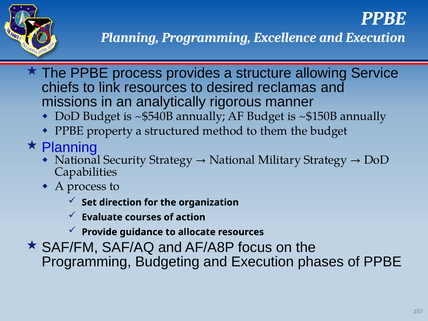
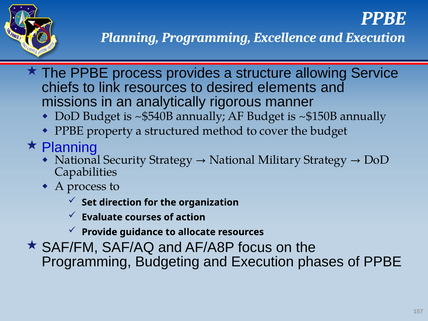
reclamas: reclamas -> elements
them: them -> cover
